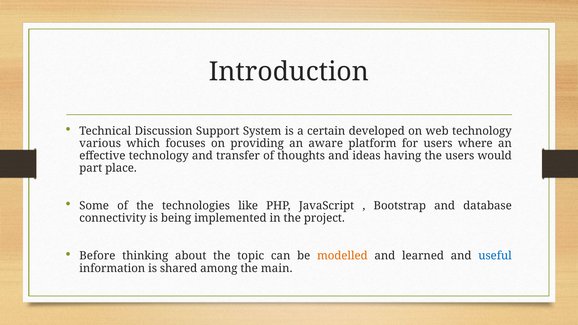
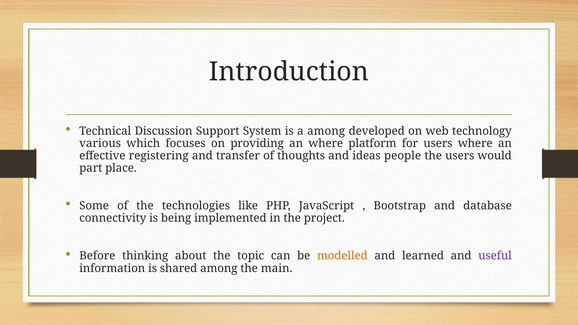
a certain: certain -> among
an aware: aware -> where
effective technology: technology -> registering
having: having -> people
useful colour: blue -> purple
